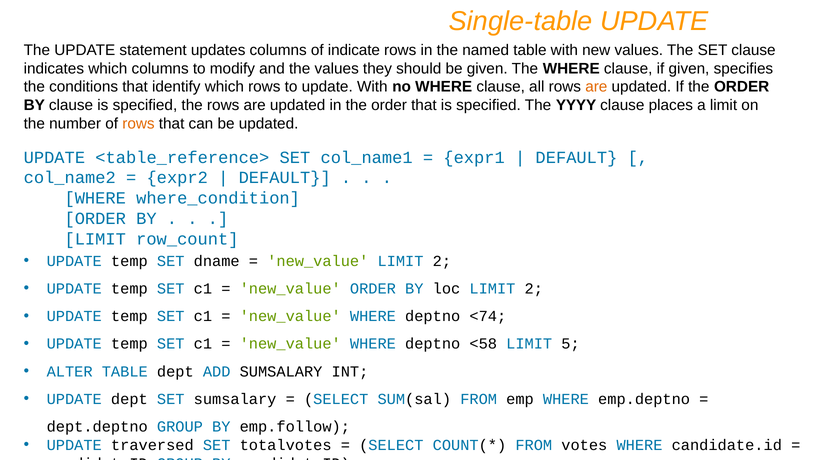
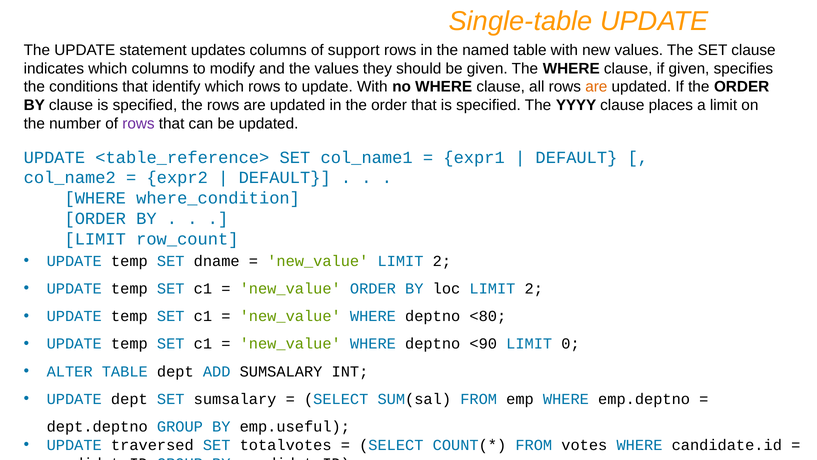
indicate: indicate -> support
rows at (138, 124) colour: orange -> purple
<74: <74 -> <80
<58: <58 -> <90
5: 5 -> 0
emp.follow: emp.follow -> emp.useful
